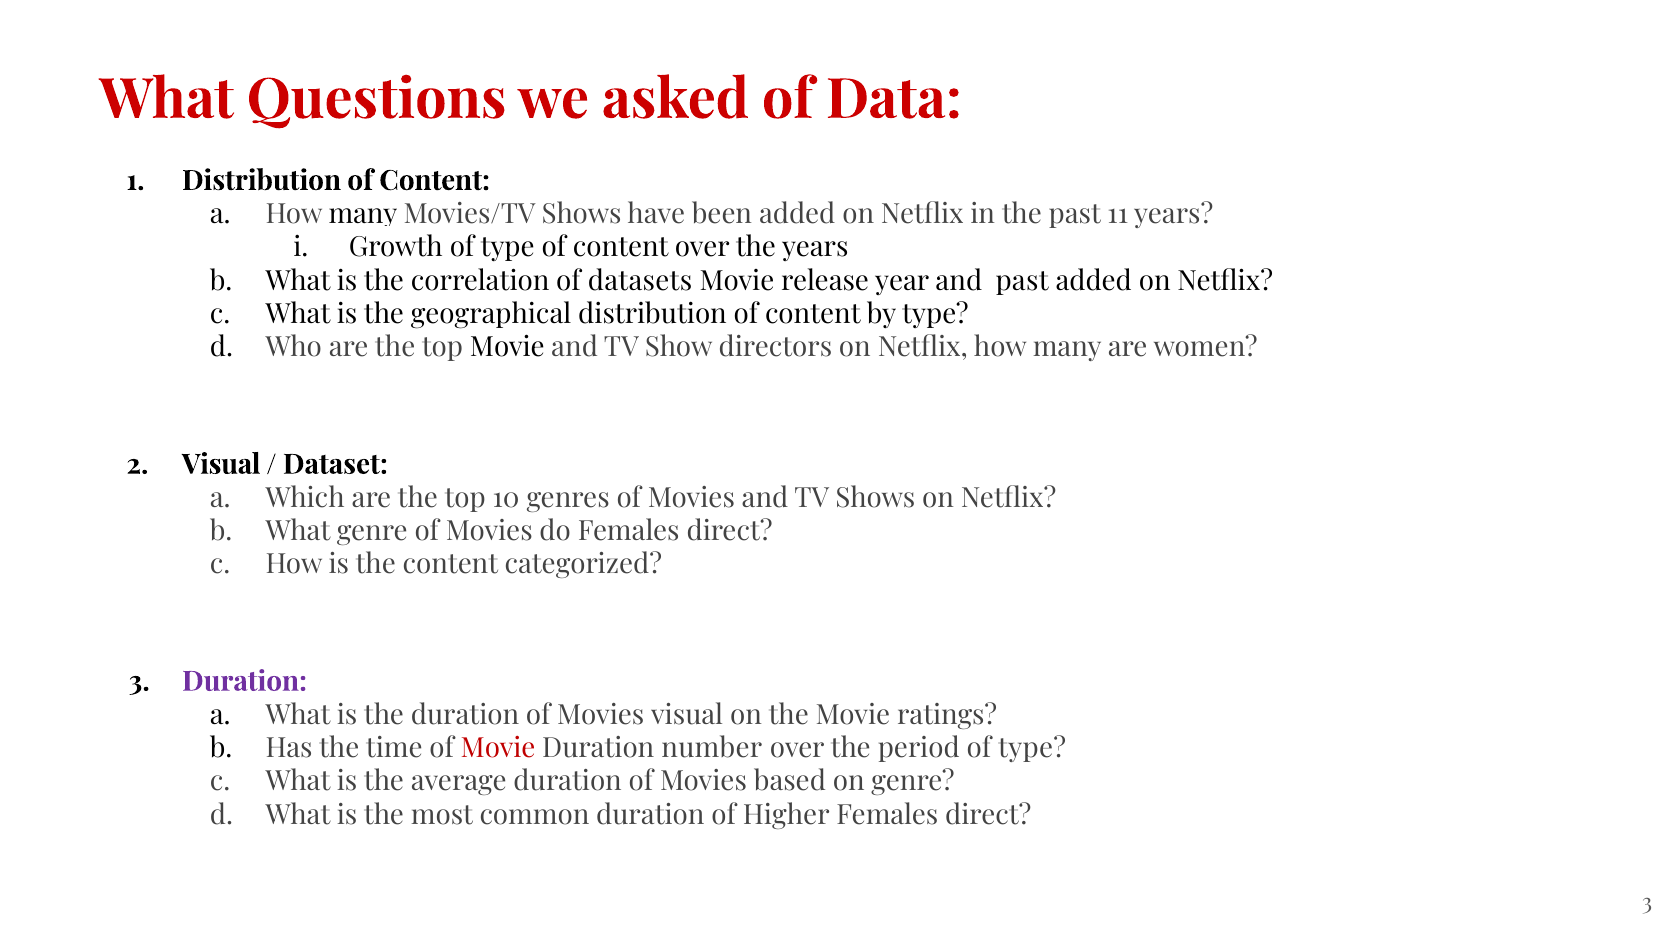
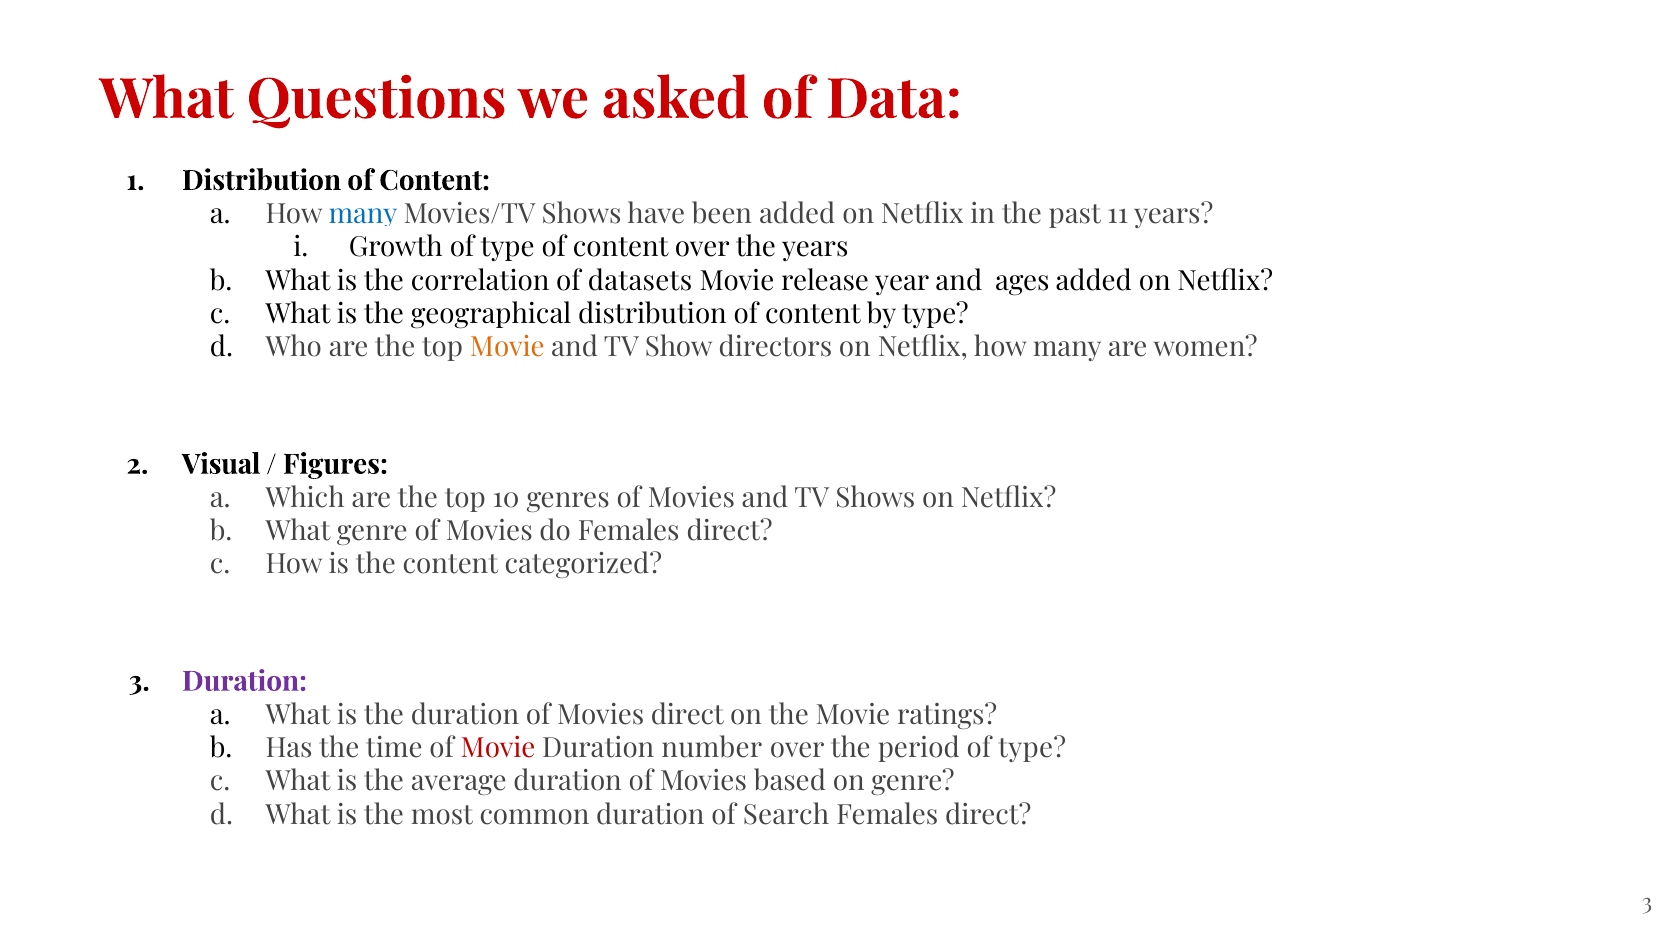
many at (363, 214) colour: black -> blue
and past: past -> ages
Movie at (507, 348) colour: black -> orange
Dataset: Dataset -> Figures
Movies visual: visual -> direct
Higher: Higher -> Search
